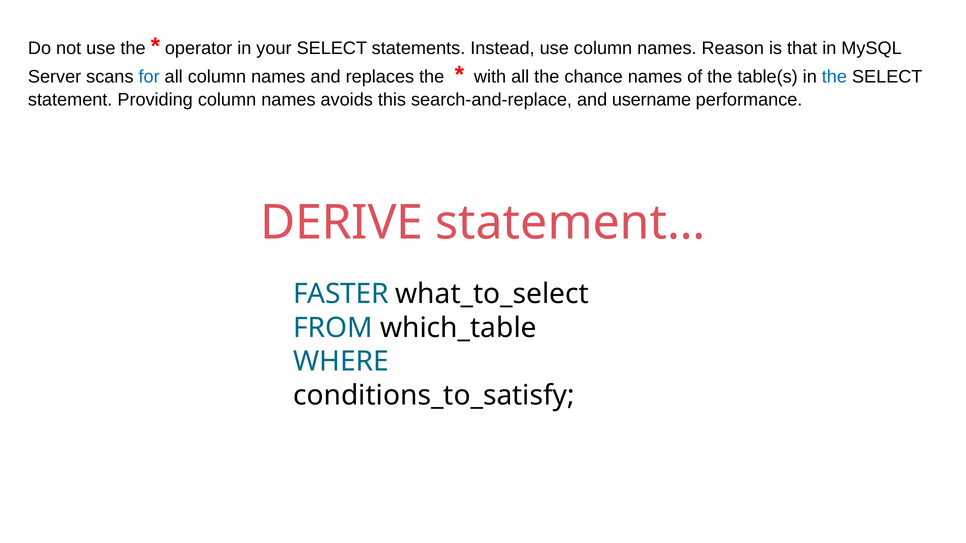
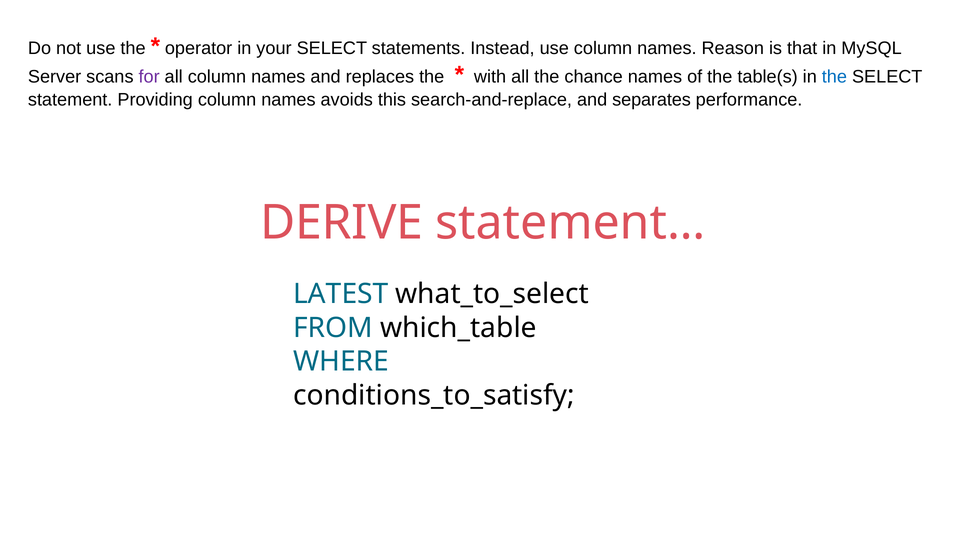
for colour: blue -> purple
username: username -> separates
FASTER: FASTER -> LATEST
